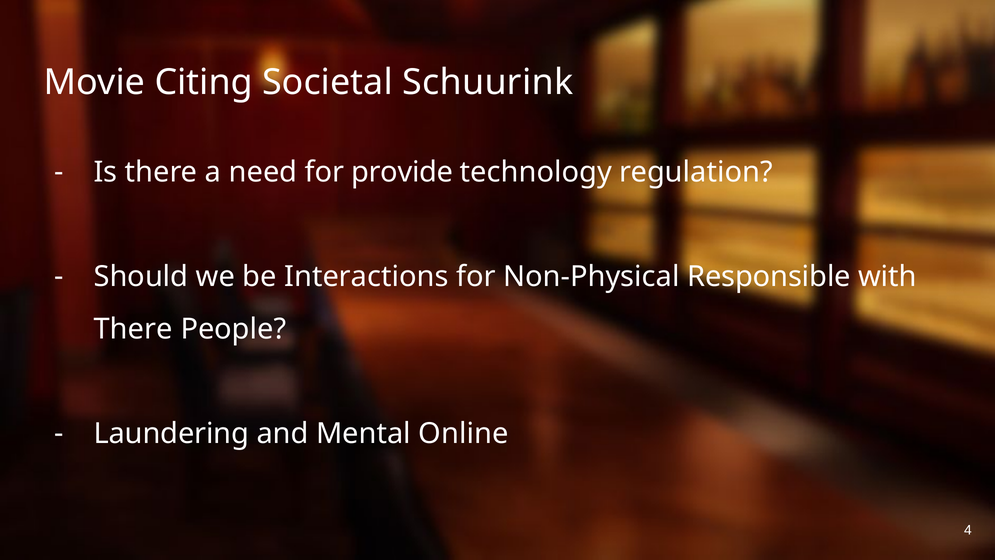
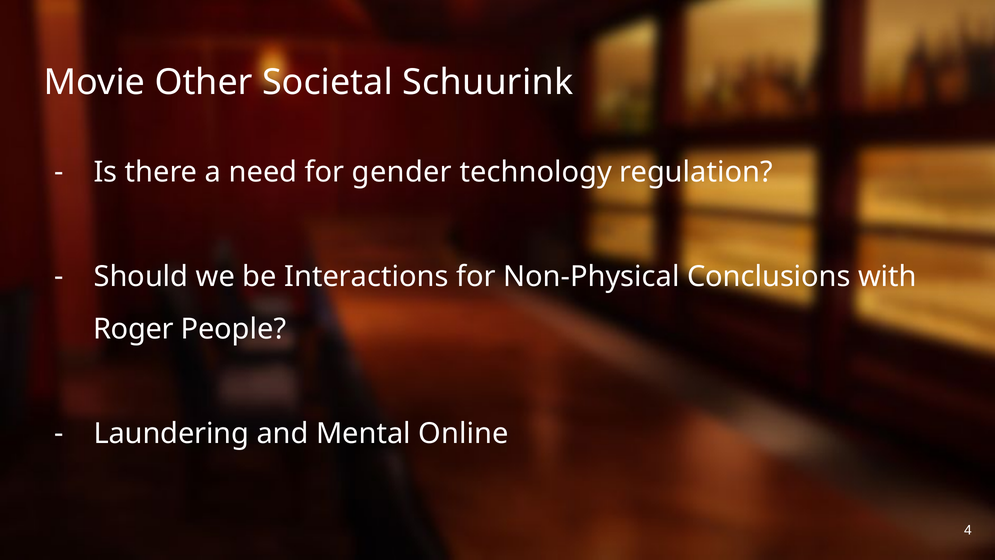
Citing: Citing -> Other
provide: provide -> gender
Responsible: Responsible -> Conclusions
There at (133, 329): There -> Roger
